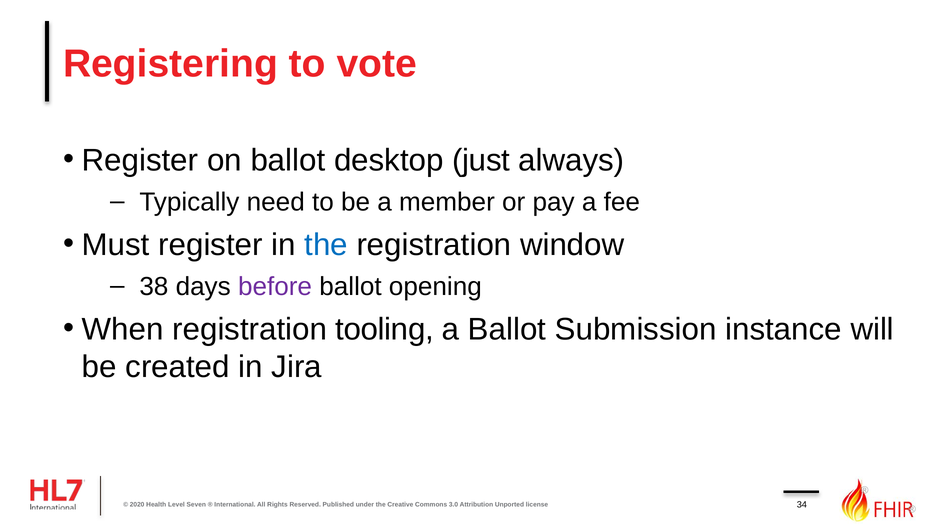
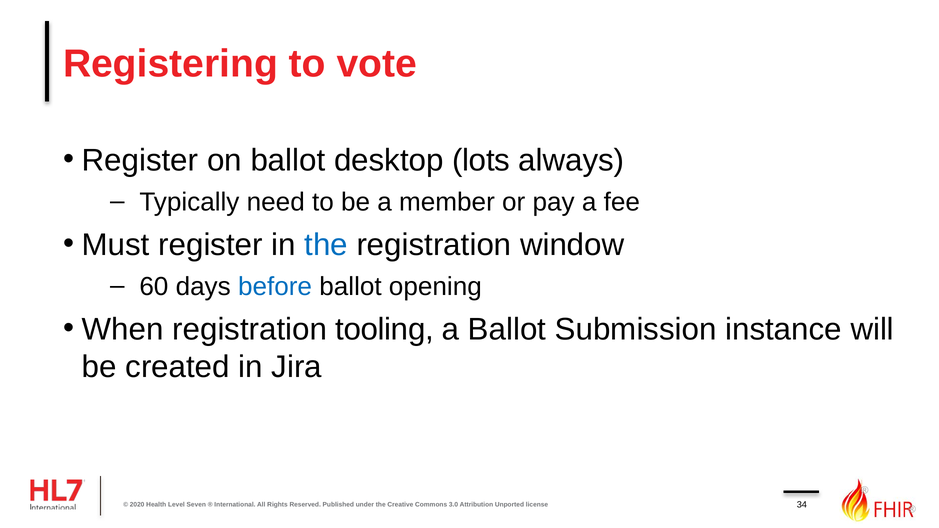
just: just -> lots
38: 38 -> 60
before colour: purple -> blue
